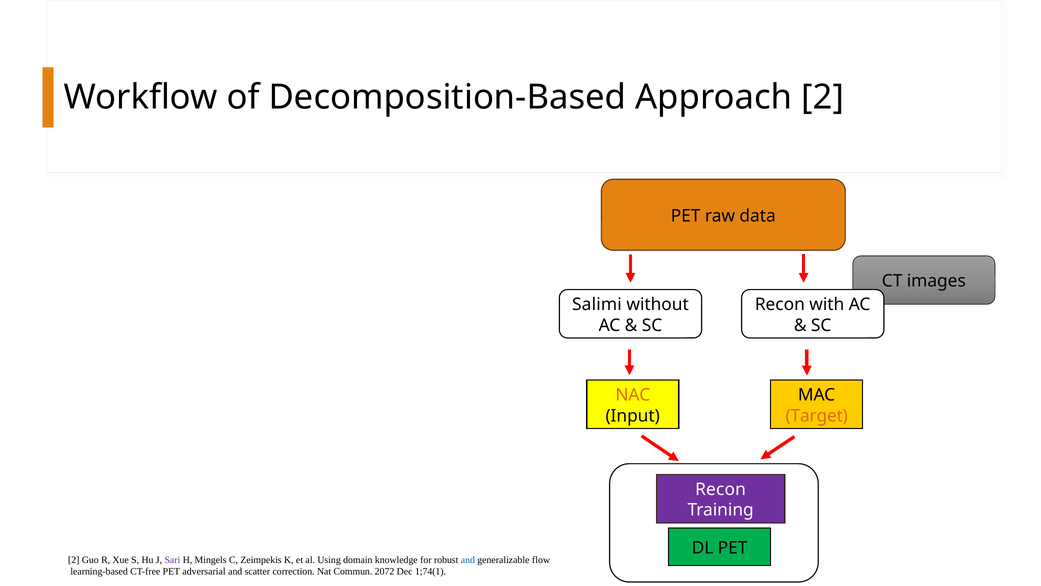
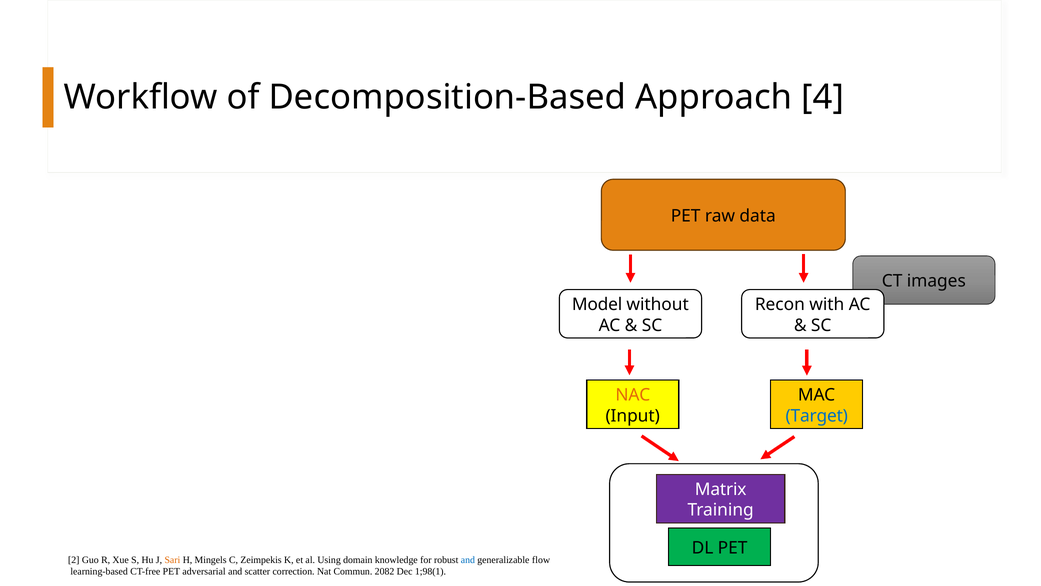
Approach 2: 2 -> 4
Salimi: Salimi -> Model
Target colour: orange -> blue
Recon at (721, 489): Recon -> Matrix
Sari colour: purple -> orange
2072: 2072 -> 2082
1;74(1: 1;74(1 -> 1;98(1
